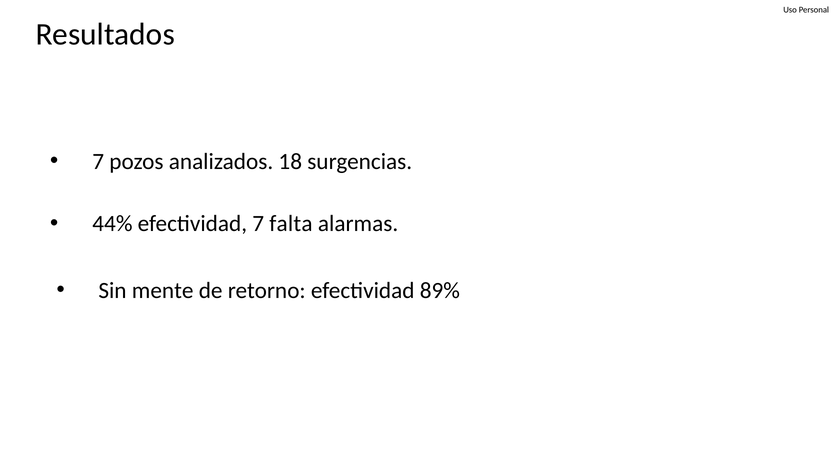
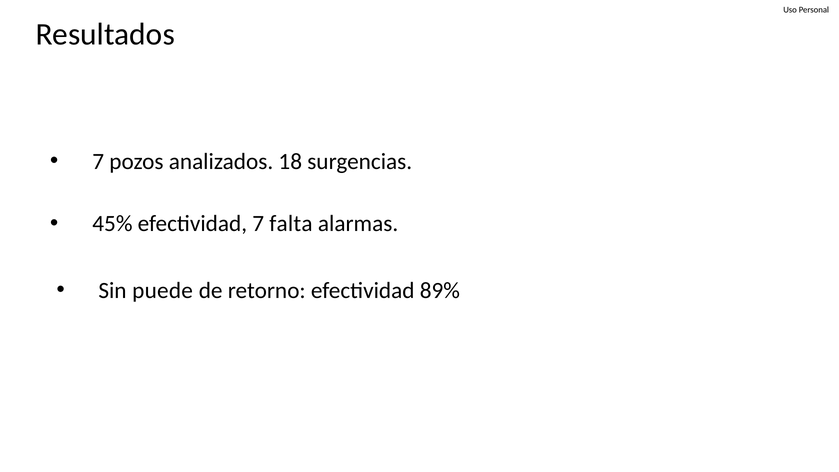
44%: 44% -> 45%
mente: mente -> puede
